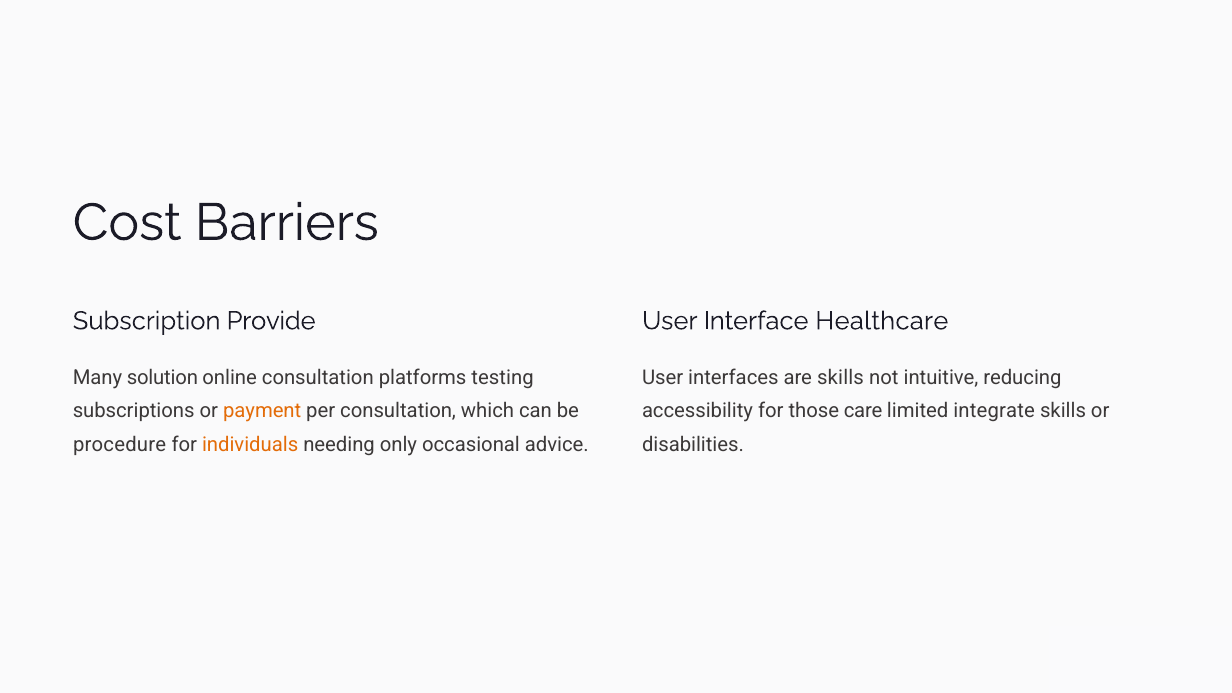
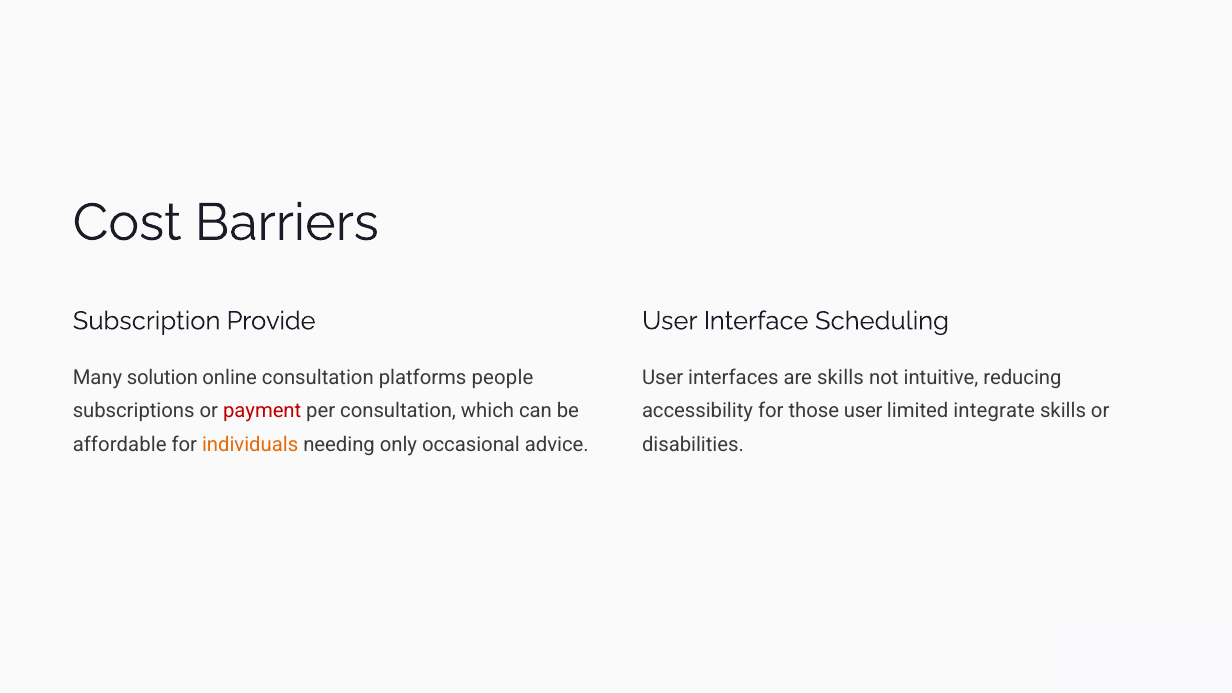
Healthcare: Healthcare -> Scheduling
testing: testing -> people
payment colour: orange -> red
those care: care -> user
procedure: procedure -> affordable
